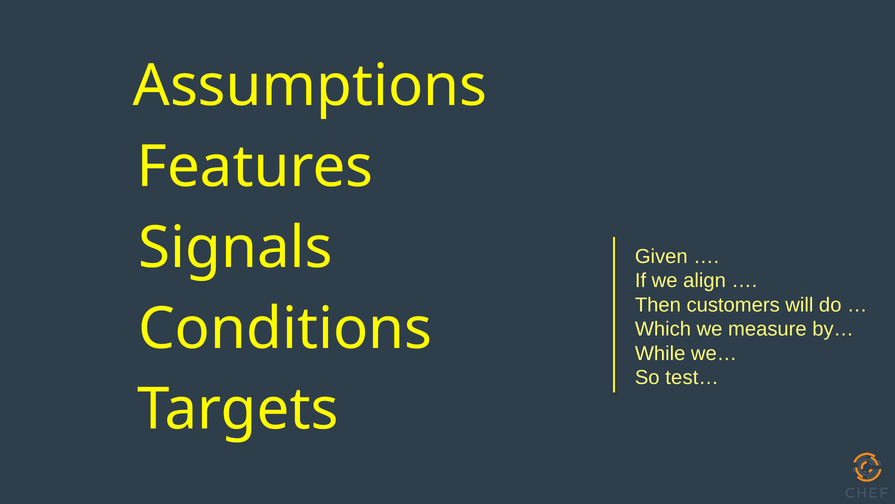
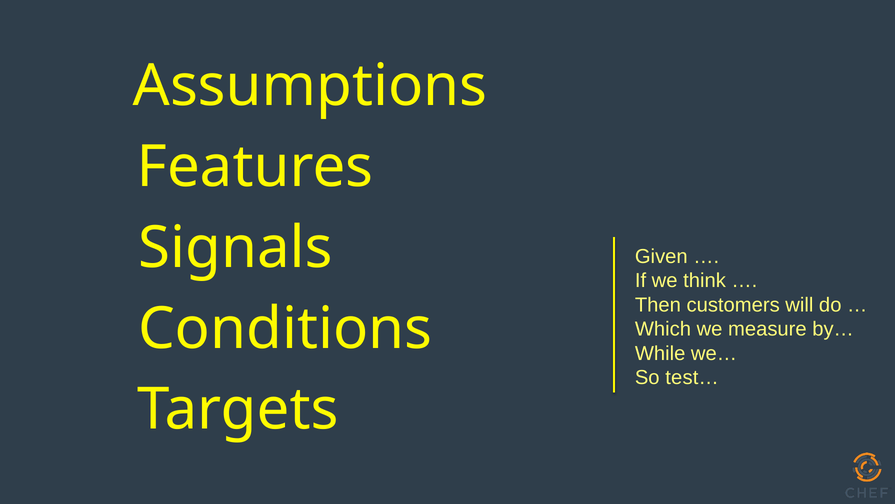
align: align -> think
